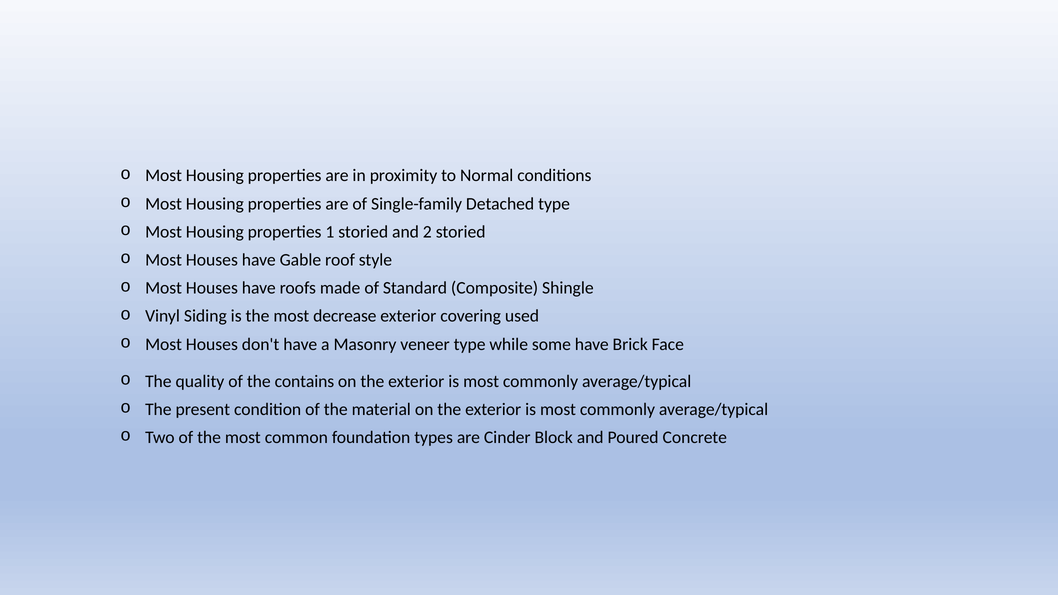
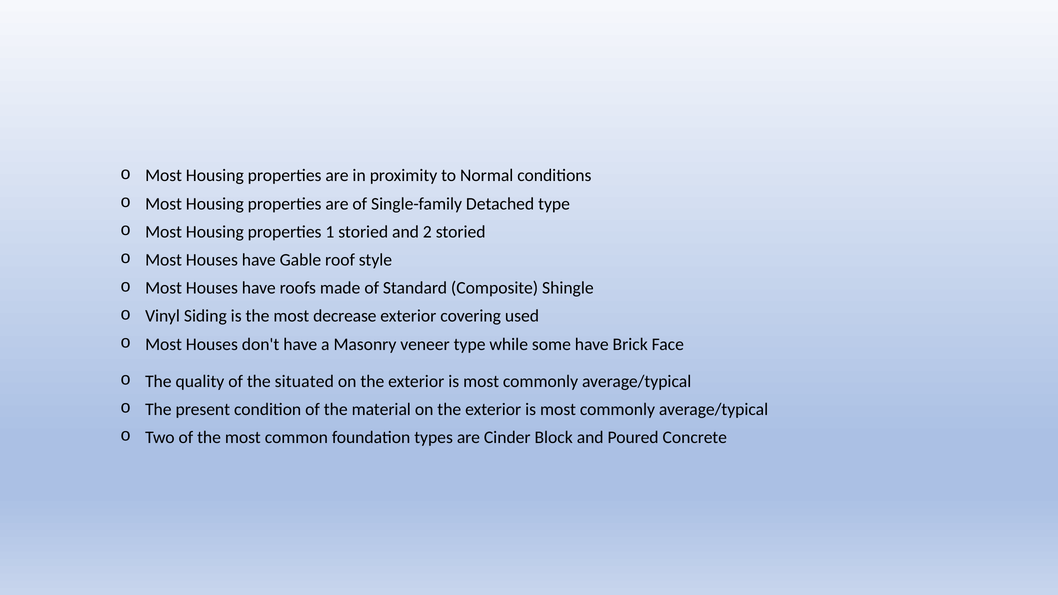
contains: contains -> situated
